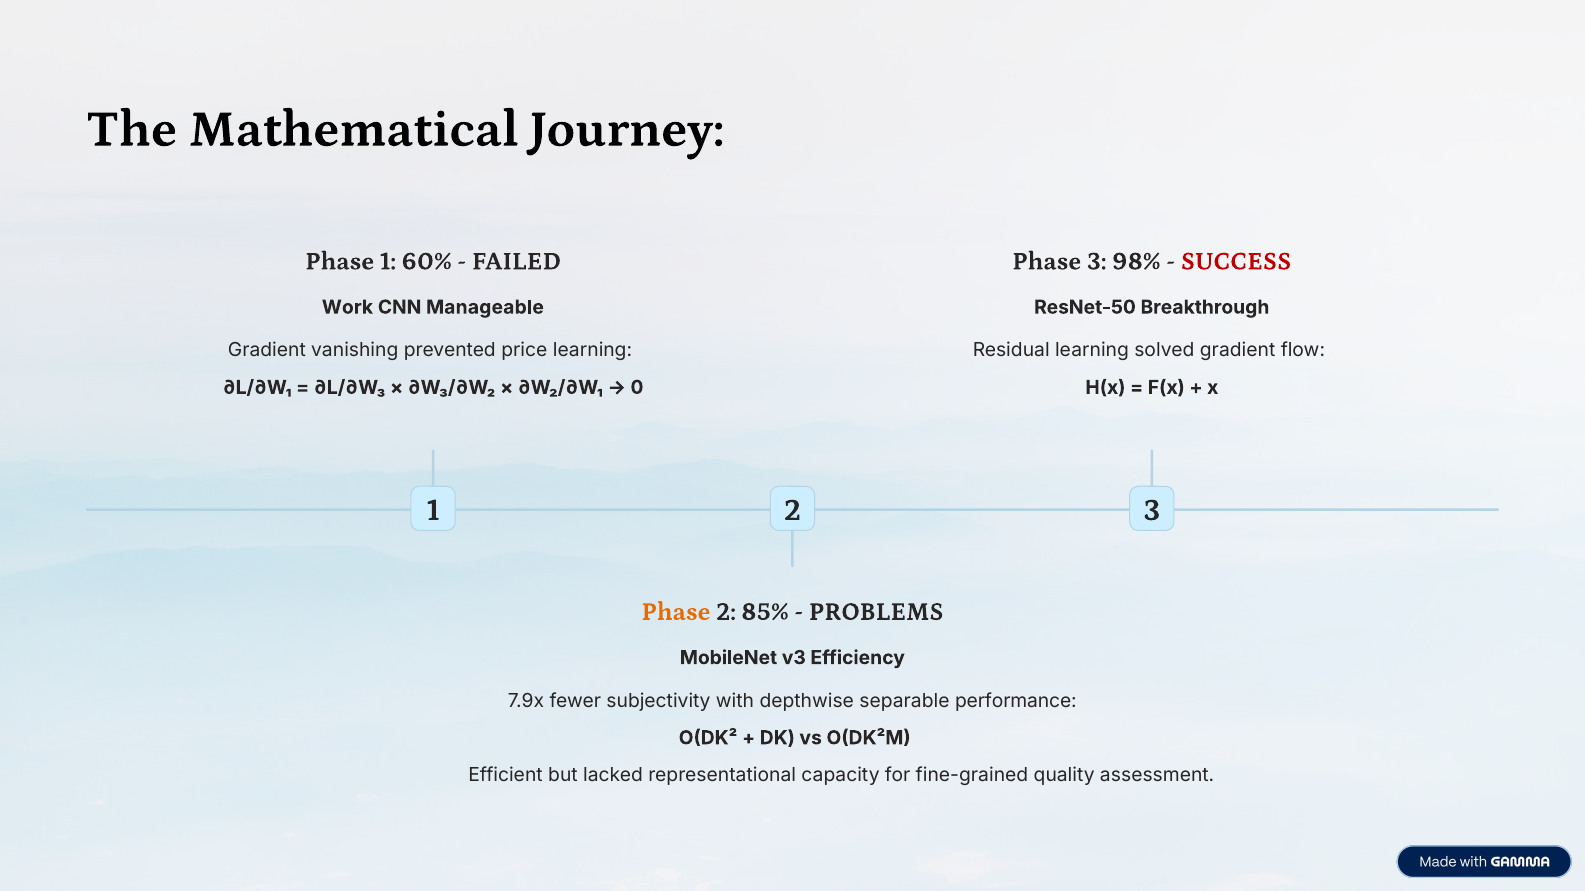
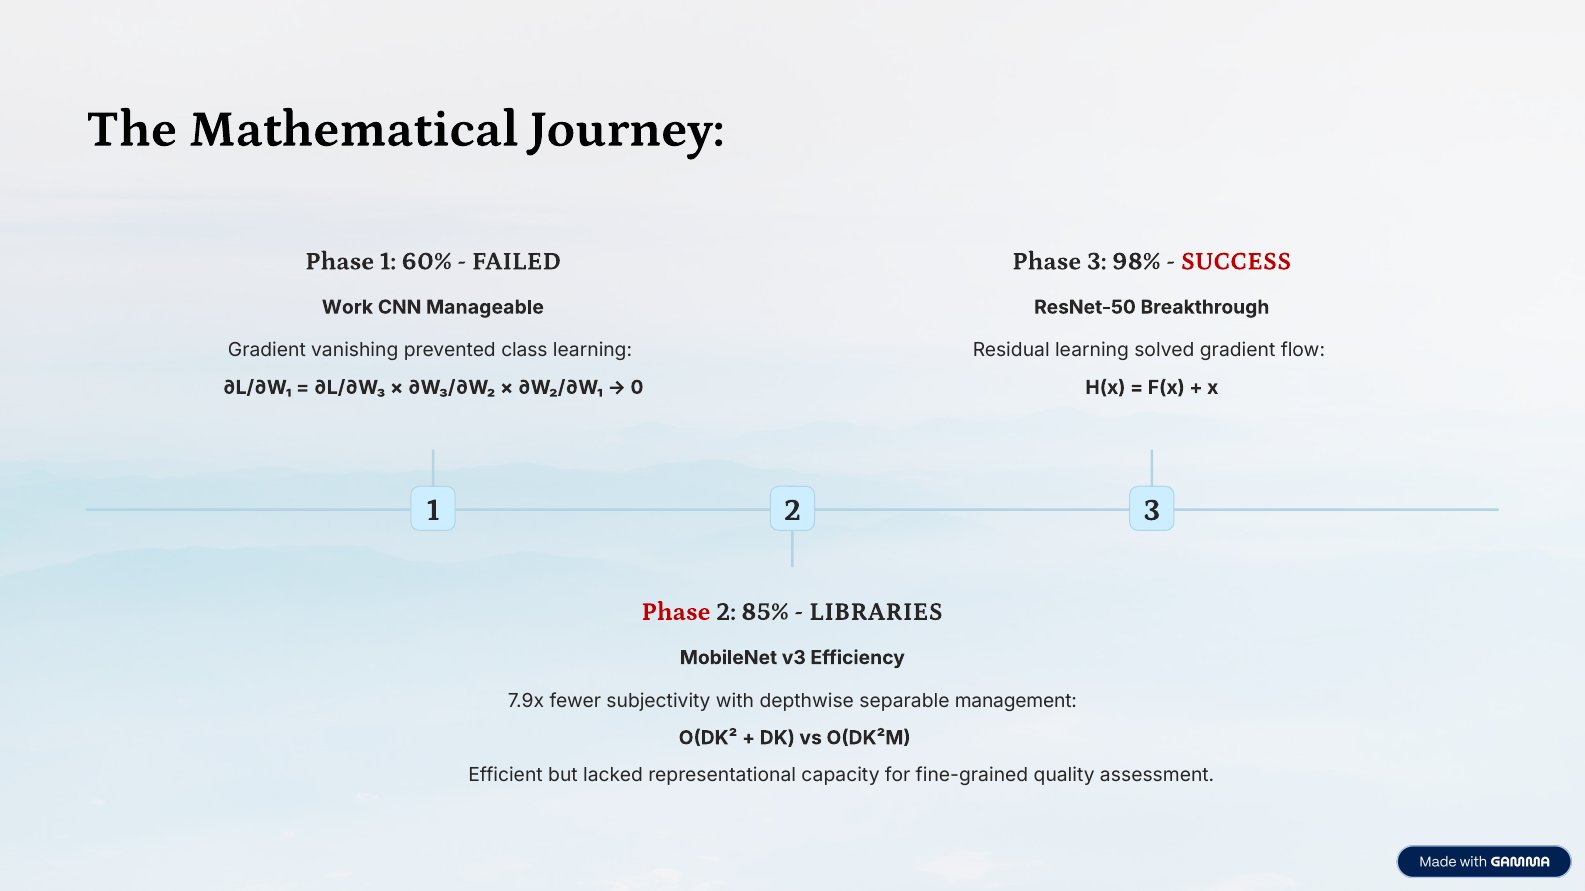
price: price -> class
Phase at (676, 612) colour: orange -> red
PROBLEMS: PROBLEMS -> LIBRARIES
performance: performance -> management
